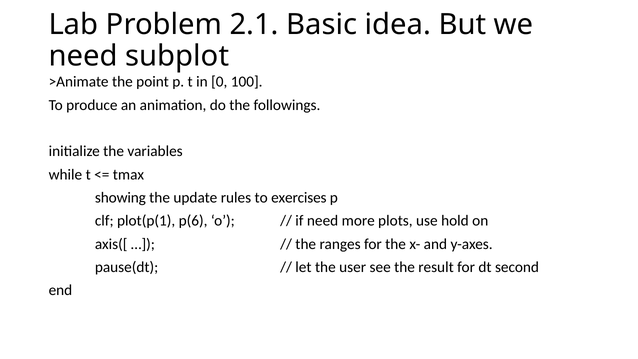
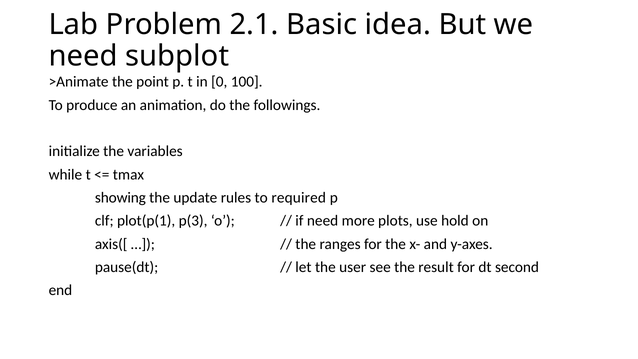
exercises: exercises -> required
p(6: p(6 -> p(3
